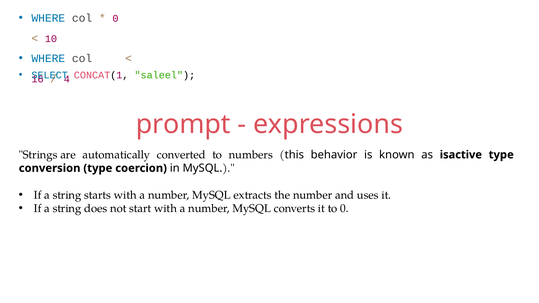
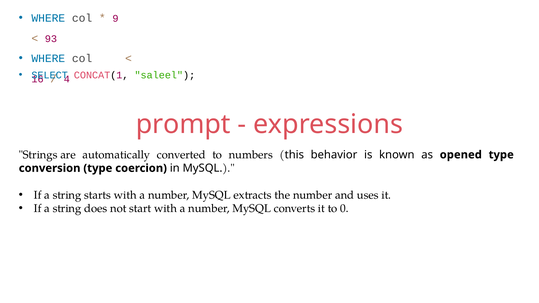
0 at (115, 19): 0 -> 9
10: 10 -> 93
isactive: isactive -> opened
